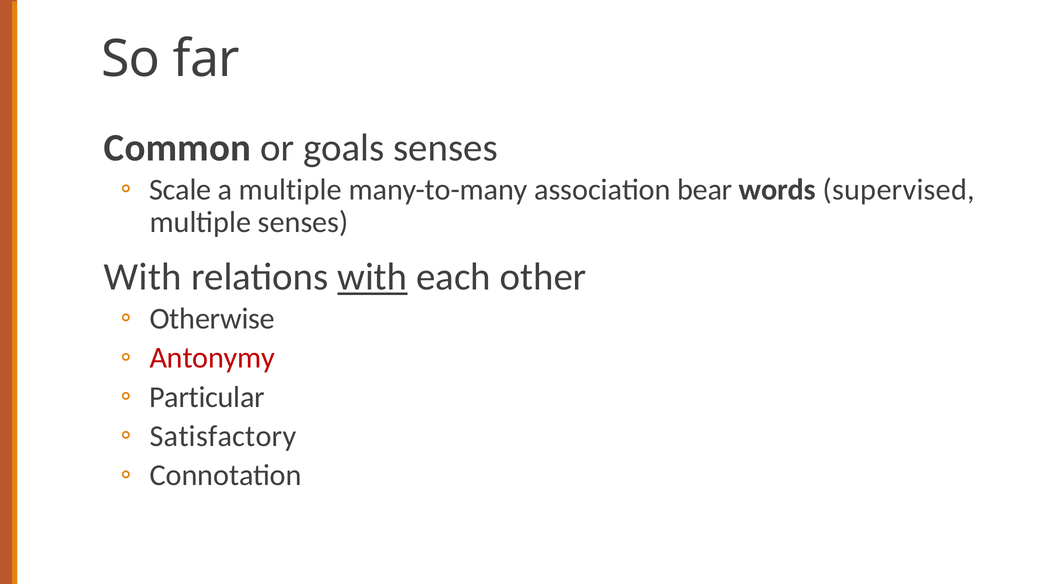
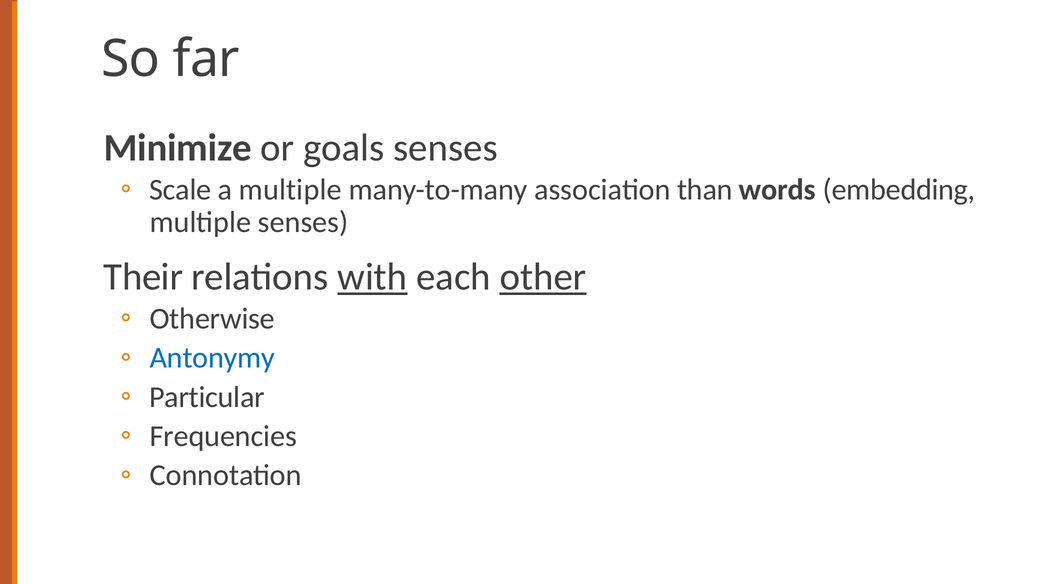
Common: Common -> Minimize
bear: bear -> than
supervised: supervised -> embedding
With at (143, 277): With -> Their
other underline: none -> present
Antonymy colour: red -> blue
Satisfactory: Satisfactory -> Frequencies
